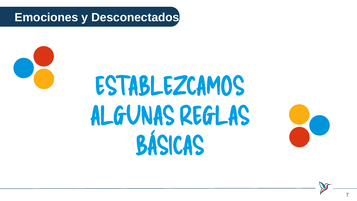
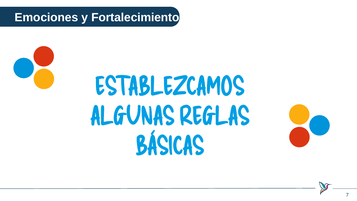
Desconectados: Desconectados -> Fortalecimiento
